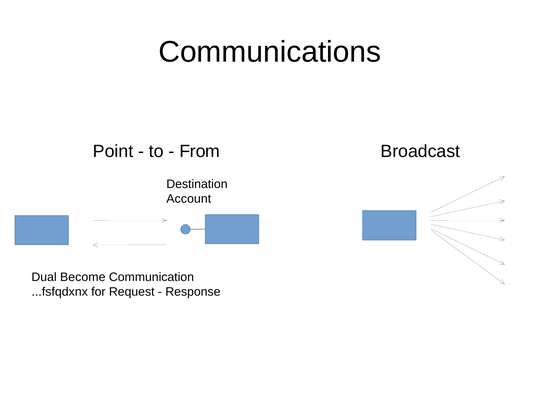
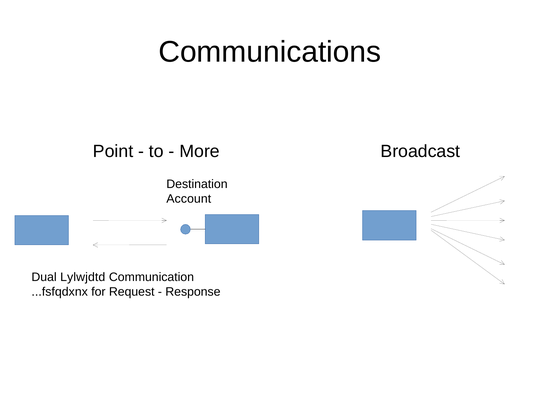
From: From -> More
Become: Become -> Lylwjdtd
